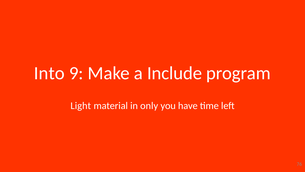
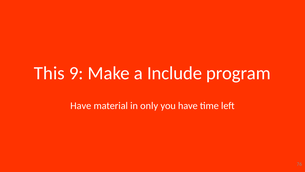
Into: Into -> This
Light at (81, 106): Light -> Have
